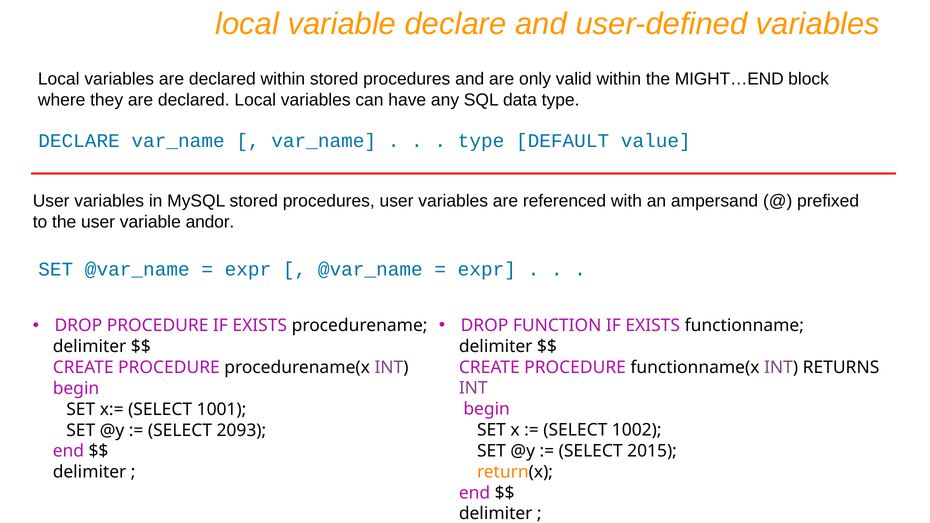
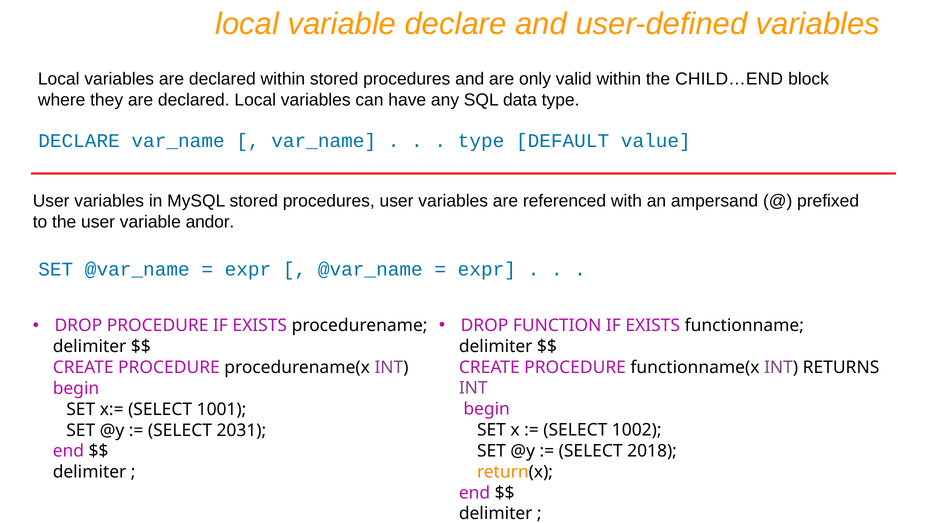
MIGHT…END: MIGHT…END -> CHILD…END
2093: 2093 -> 2031
2015: 2015 -> 2018
